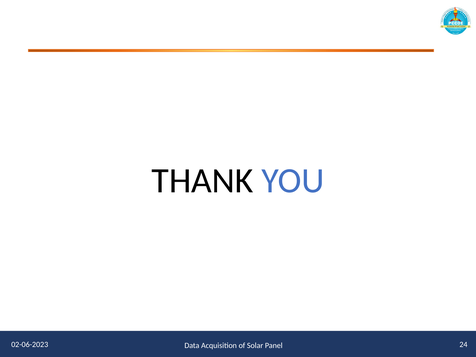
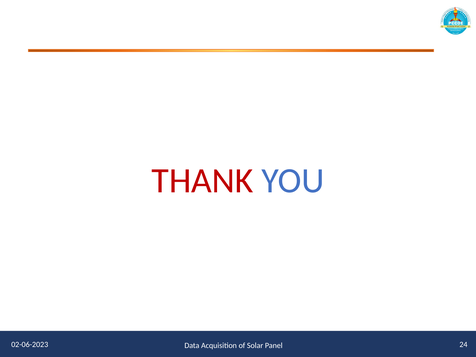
THANK colour: black -> red
